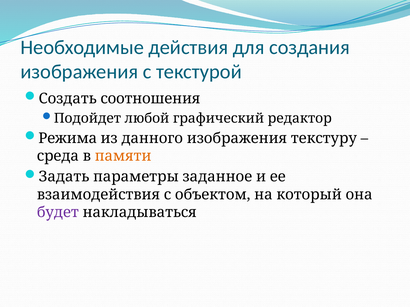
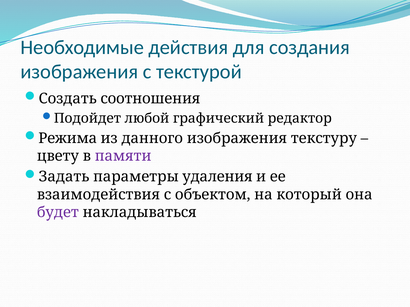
среда: среда -> цвету
памяти colour: orange -> purple
заданное: заданное -> удаления
